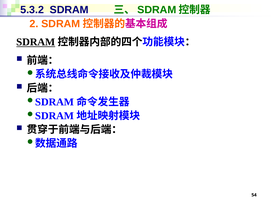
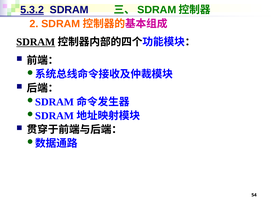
5.3.2 underline: none -> present
